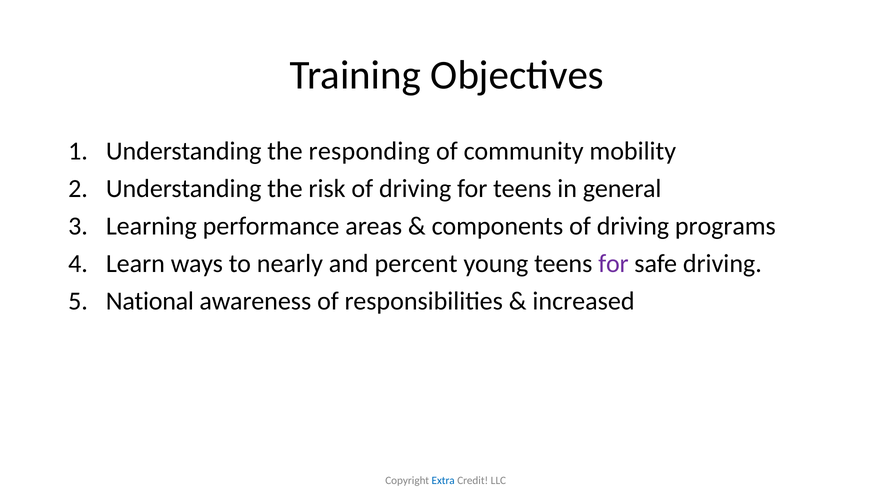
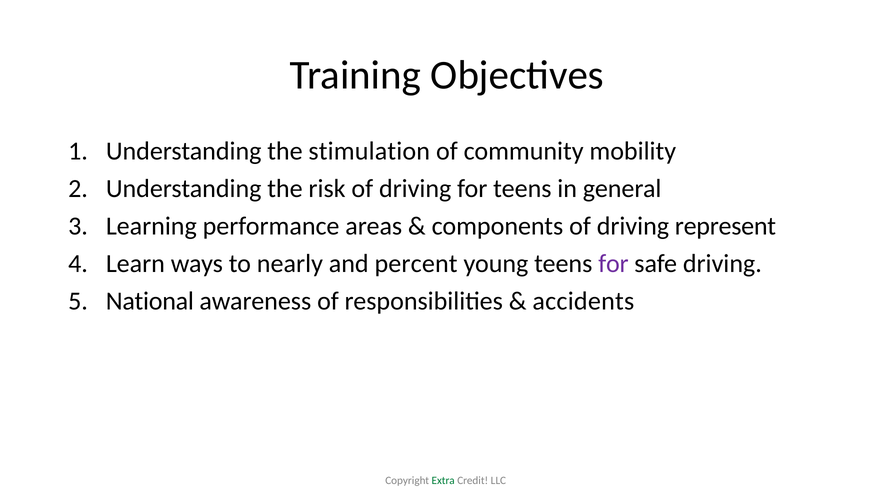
responding: responding -> stimulation
programs: programs -> represent
increased: increased -> accidents
Extra colour: blue -> green
